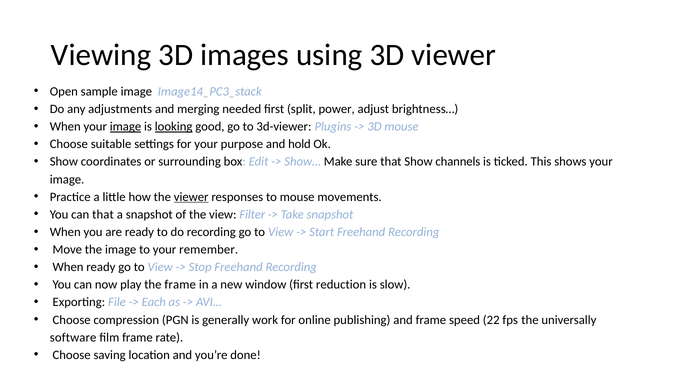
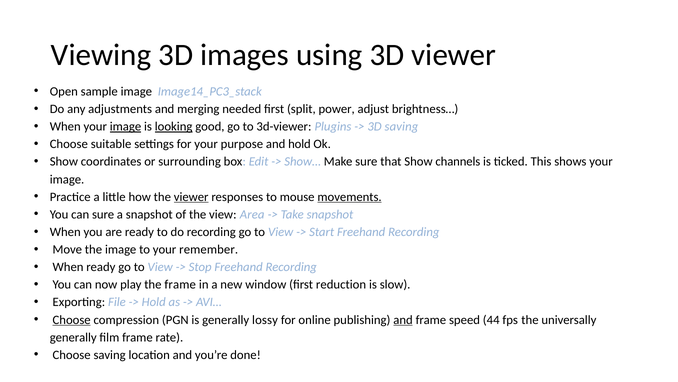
3D mouse: mouse -> saving
movements underline: none -> present
can that: that -> sure
Filter: Filter -> Area
Each at (154, 302): Each -> Hold
Choose at (72, 319) underline: none -> present
work: work -> lossy
and at (403, 319) underline: none -> present
22: 22 -> 44
software at (73, 337): software -> generally
